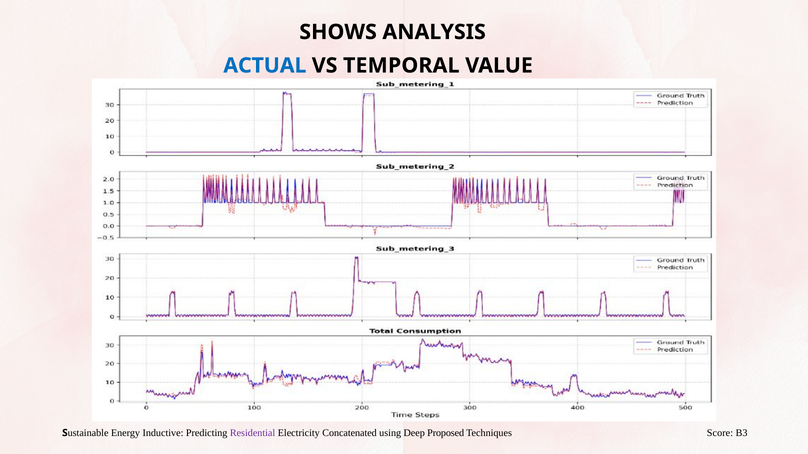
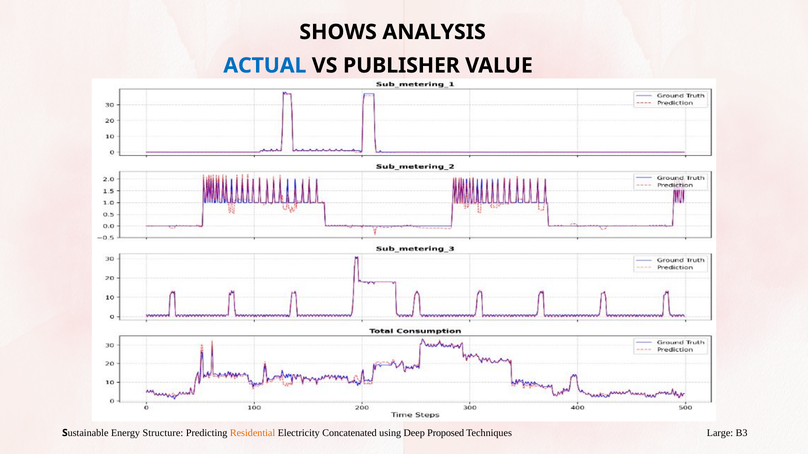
TEMPORAL: TEMPORAL -> PUBLISHER
Score: Score -> Large
Inductive: Inductive -> Structure
Residential colour: purple -> orange
